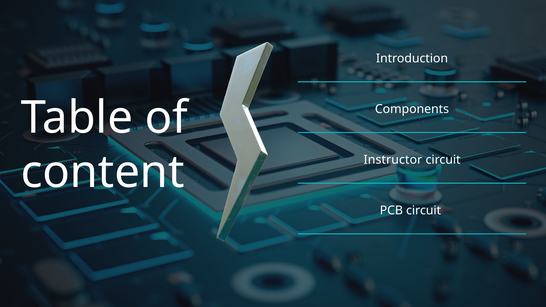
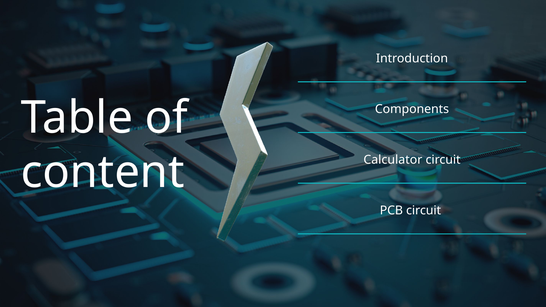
Instructor: Instructor -> Calculator
